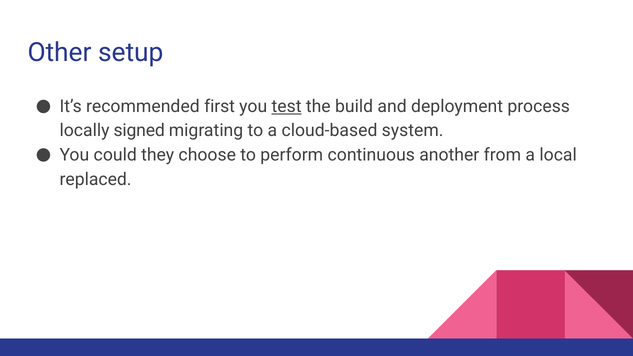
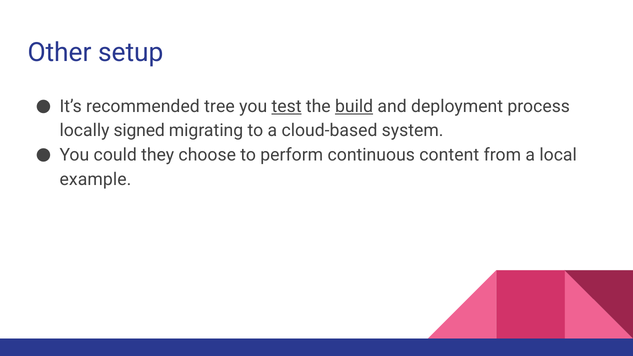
first: first -> tree
build underline: none -> present
another: another -> content
replaced: replaced -> example
